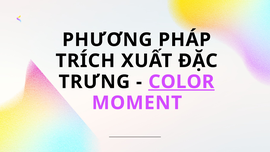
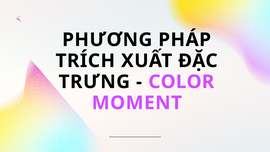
COLOR underline: present -> none
